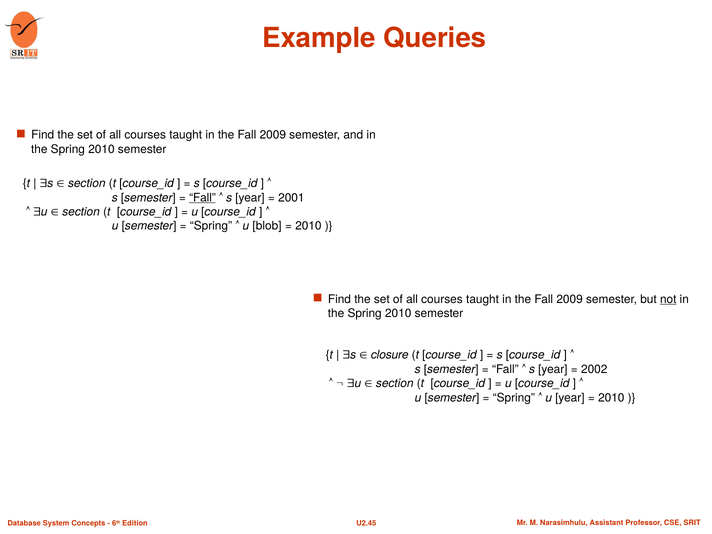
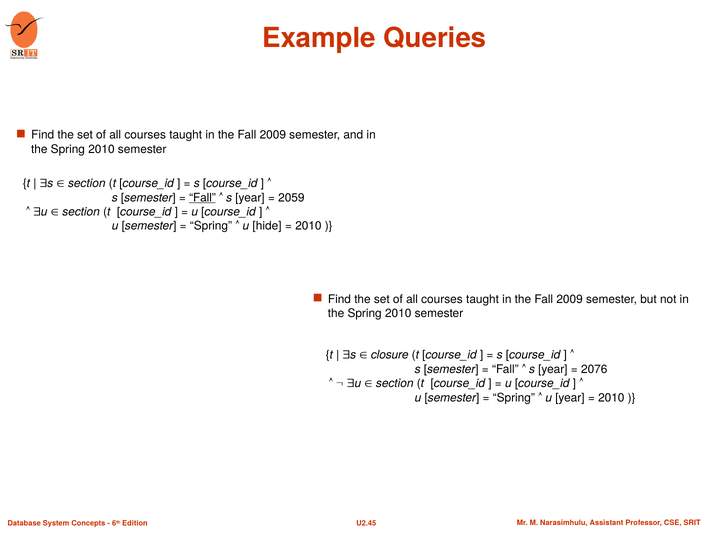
2001: 2001 -> 2059
blob: blob -> hide
not underline: present -> none
2002: 2002 -> 2076
